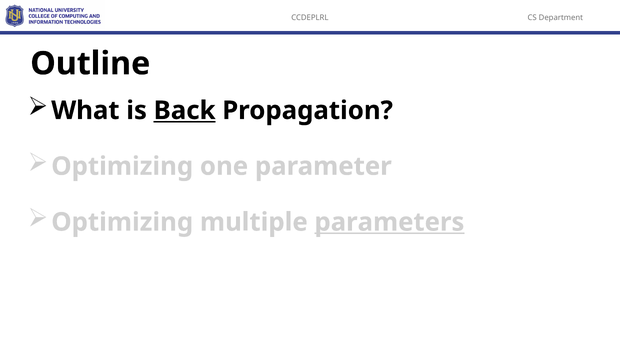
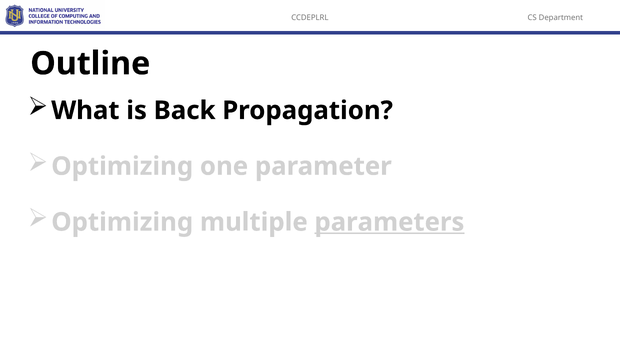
Back underline: present -> none
